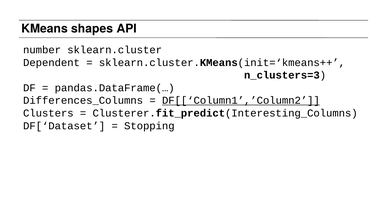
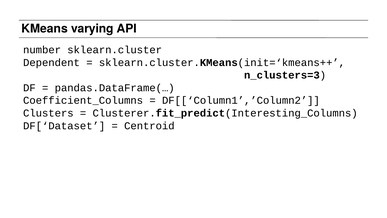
shapes: shapes -> varying
Differences_Columns: Differences_Columns -> Coefficient_Columns
DF[[‘Column1’,’Column2 underline: present -> none
Stopping: Stopping -> Centroid
